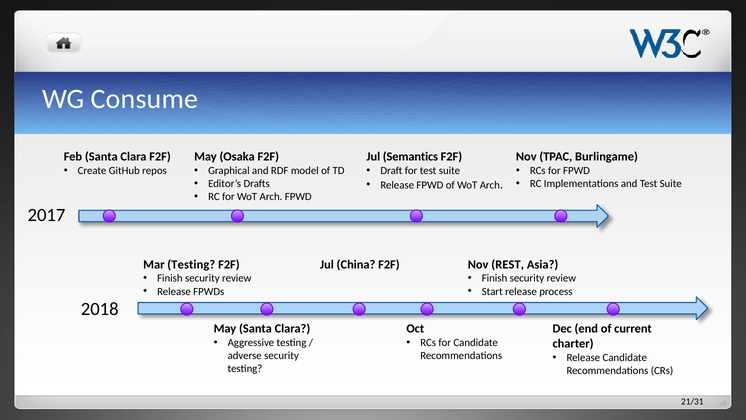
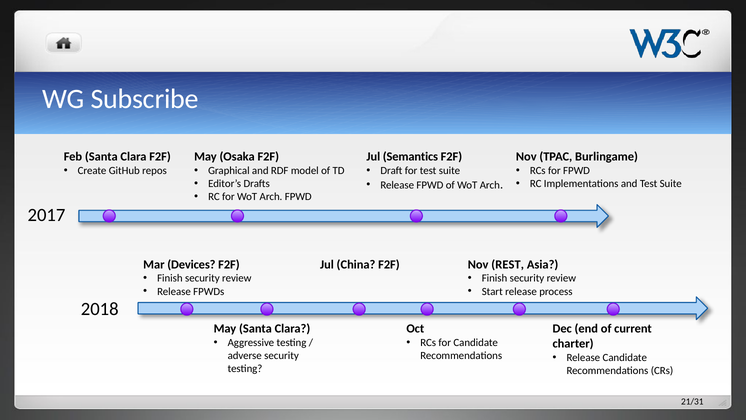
Consume: Consume -> Subscribe
Mar Testing: Testing -> Devices
